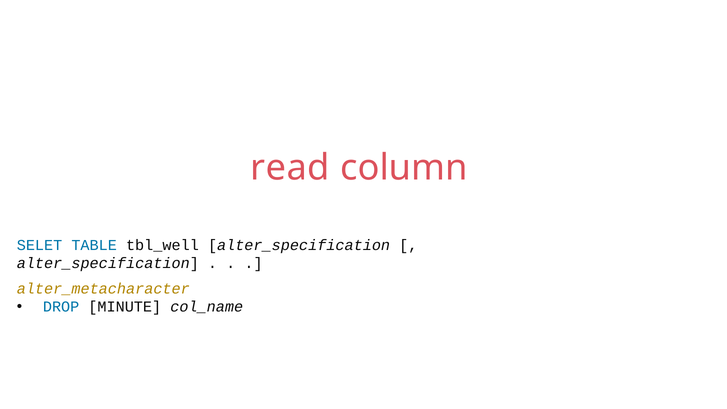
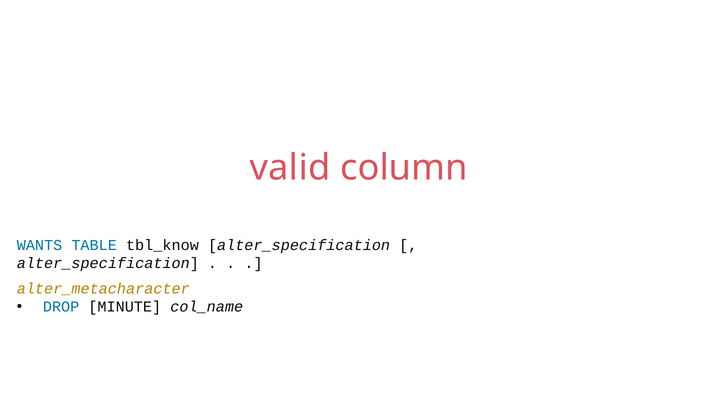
read: read -> valid
SELET: SELET -> WANTS
tbl_well: tbl_well -> tbl_know
